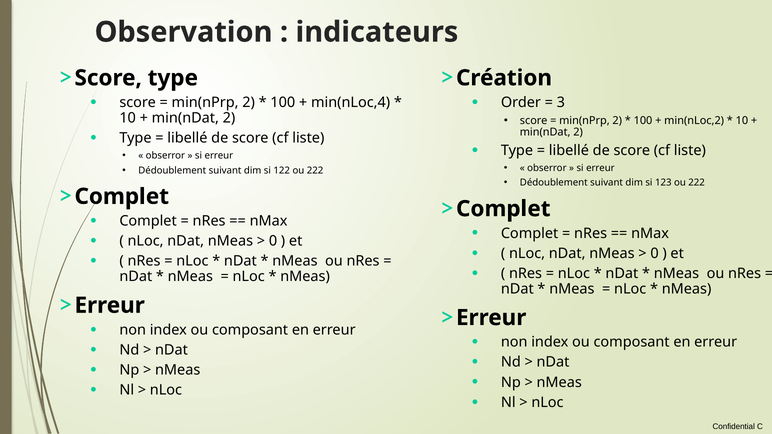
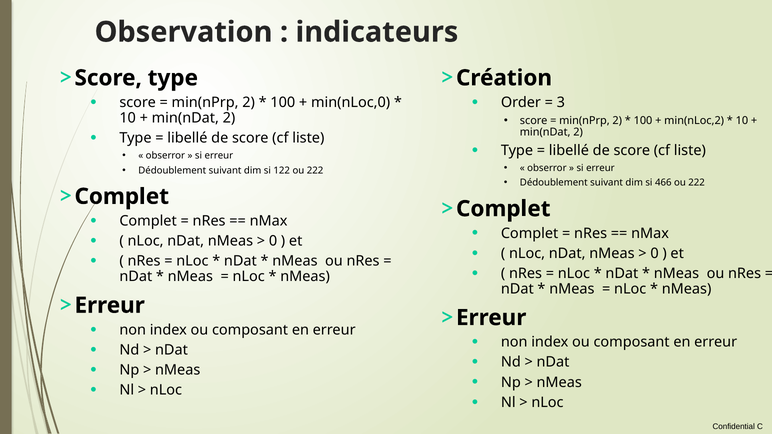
min(nLoc,4: min(nLoc,4 -> min(nLoc,0
123: 123 -> 466
